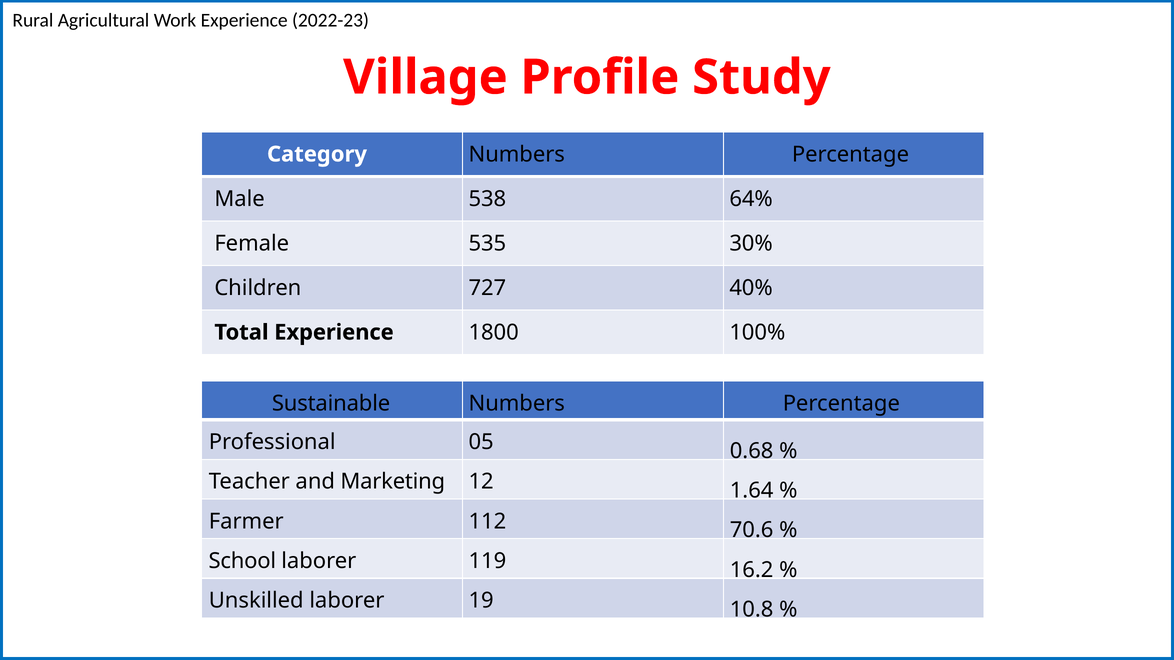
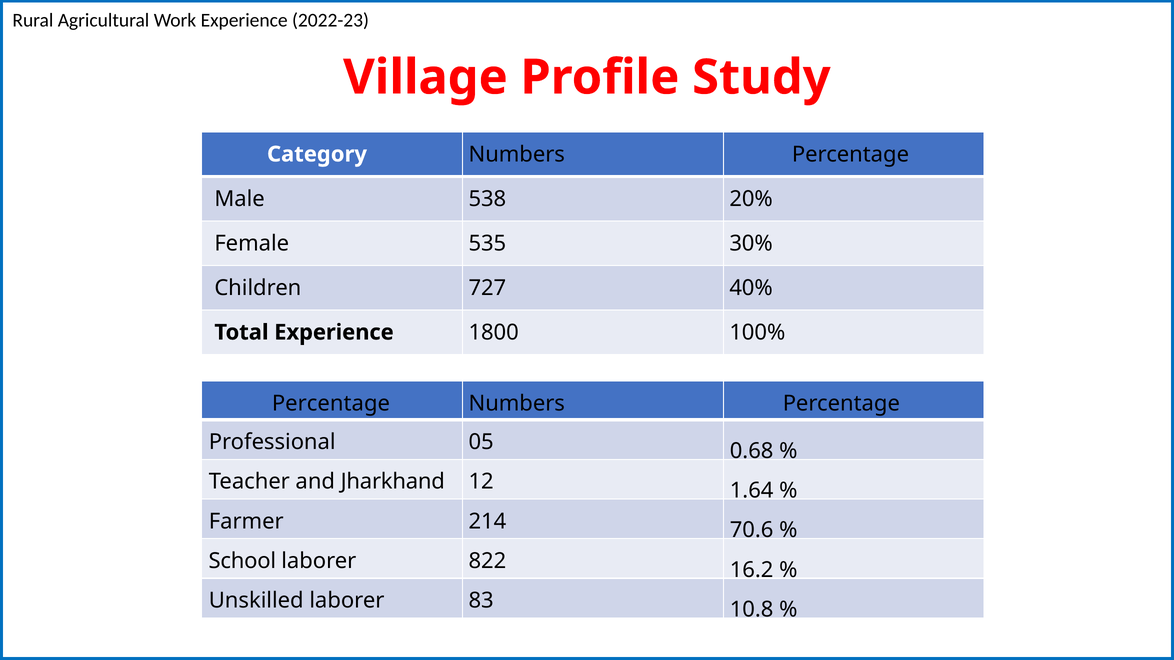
64%: 64% -> 20%
Sustainable at (331, 404): Sustainable -> Percentage
Marketing: Marketing -> Jharkhand
112: 112 -> 214
119: 119 -> 822
19: 19 -> 83
